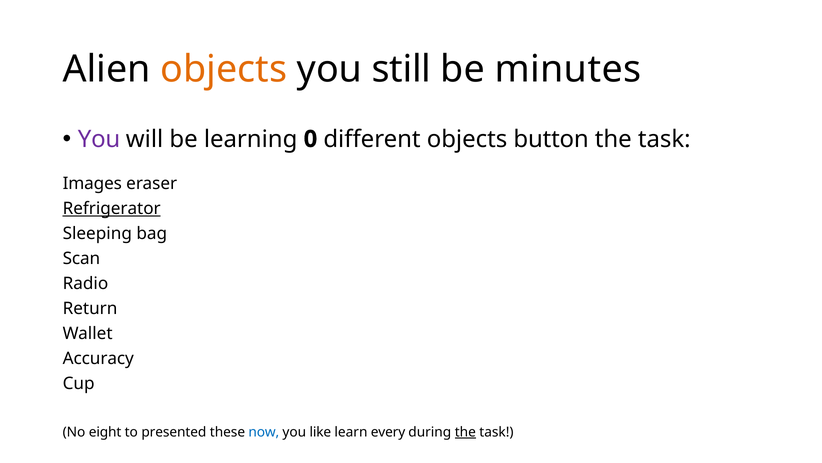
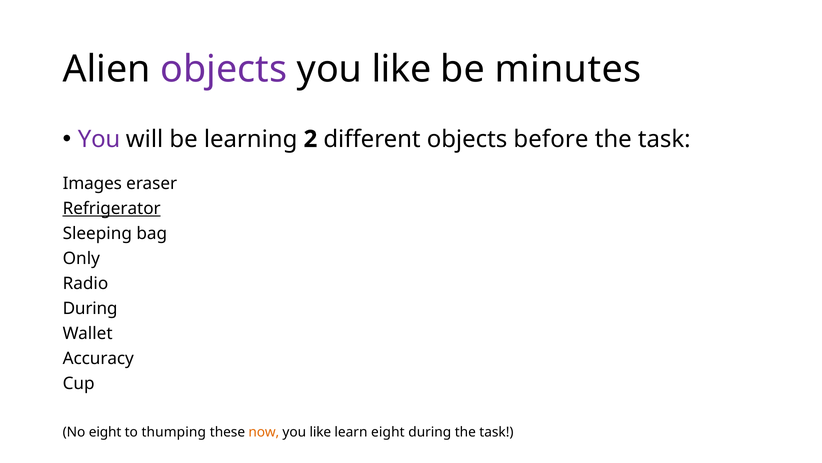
objects at (224, 69) colour: orange -> purple
still at (401, 69): still -> like
0: 0 -> 2
button: button -> before
Scan: Scan -> Only
Return at (90, 308): Return -> During
presented: presented -> thumping
now colour: blue -> orange
learn every: every -> eight
the at (465, 431) underline: present -> none
